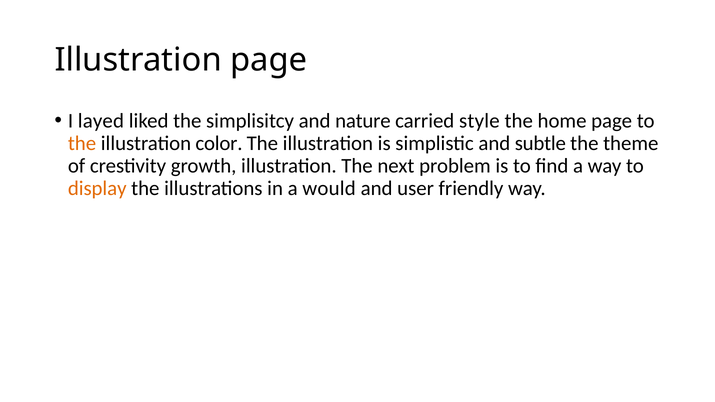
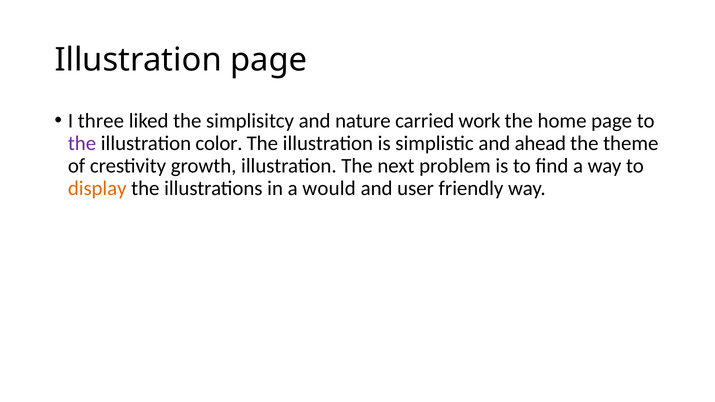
layed: layed -> three
style: style -> work
the at (82, 143) colour: orange -> purple
subtle: subtle -> ahead
